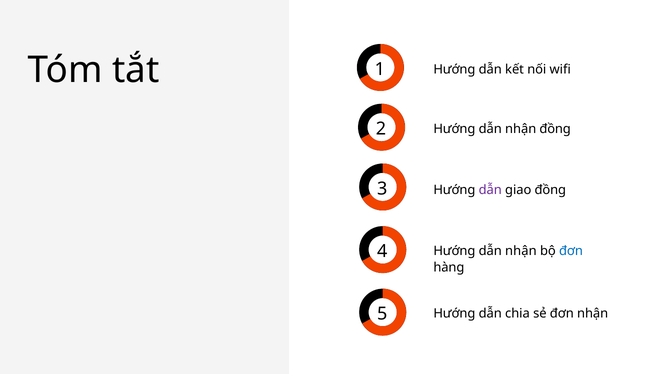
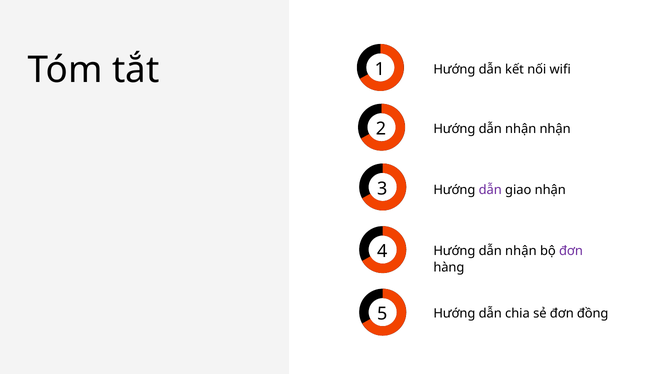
nhận đồng: đồng -> nhận
giao đồng: đồng -> nhận
đơn at (571, 250) colour: blue -> purple
đơn nhận: nhận -> đồng
